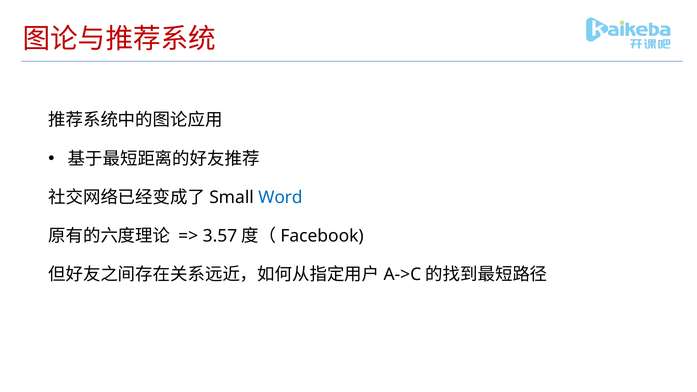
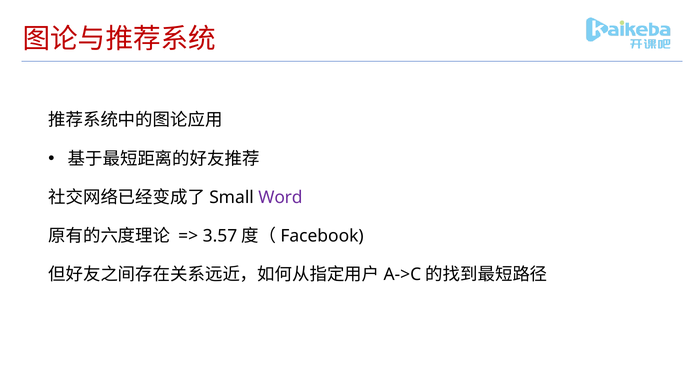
Word colour: blue -> purple
